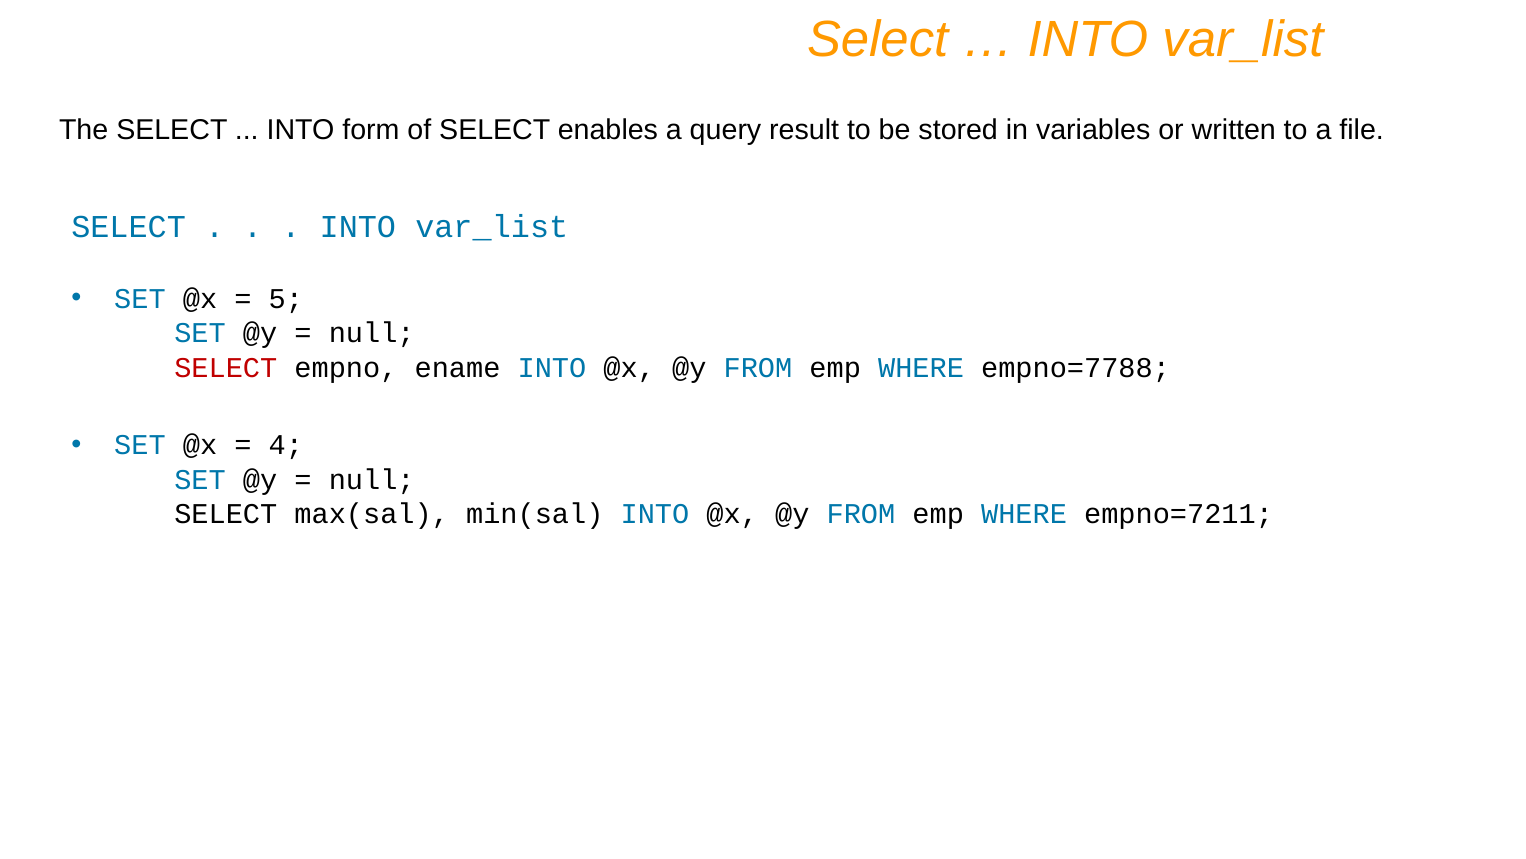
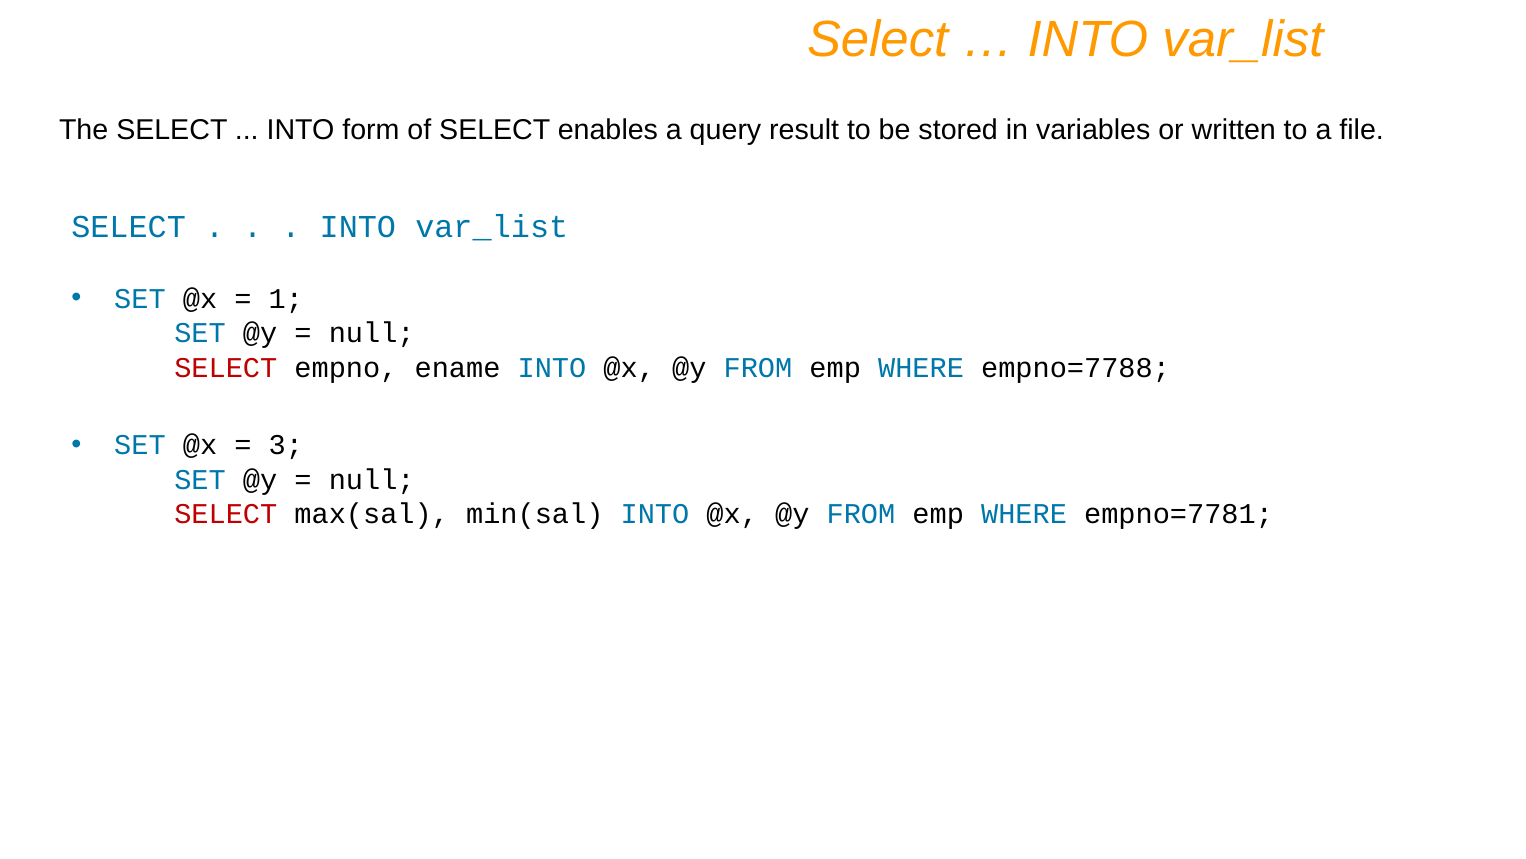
5: 5 -> 1
4: 4 -> 3
SELECT at (226, 514) colour: black -> red
empno=7211: empno=7211 -> empno=7781
